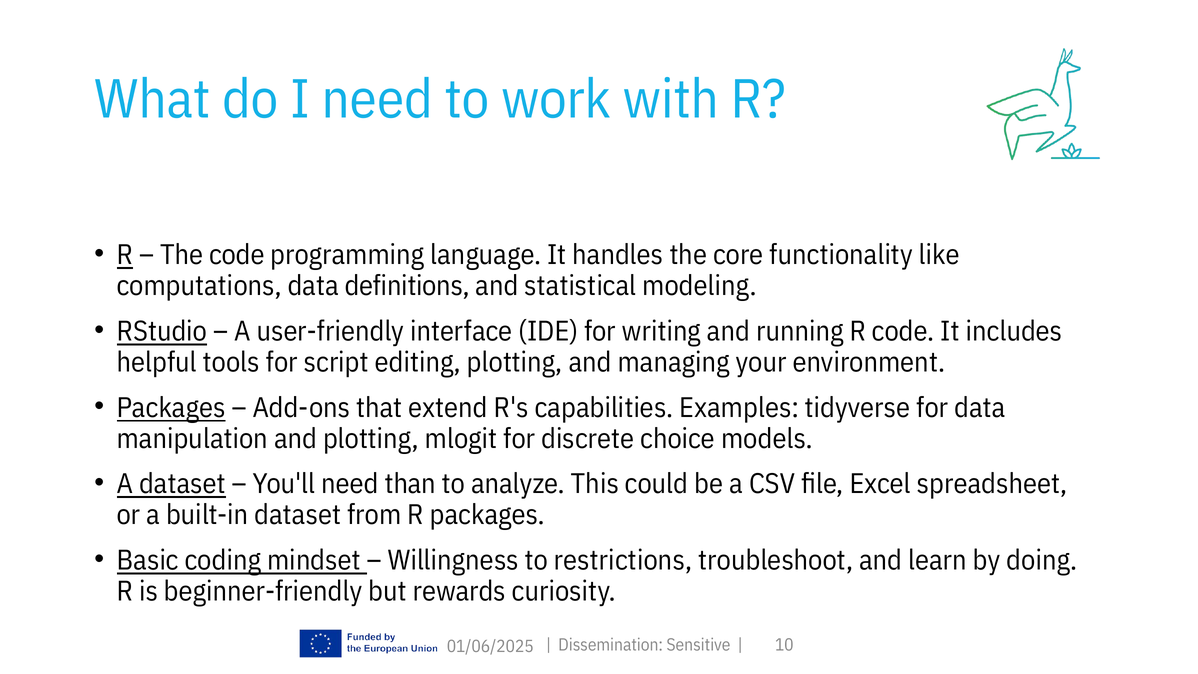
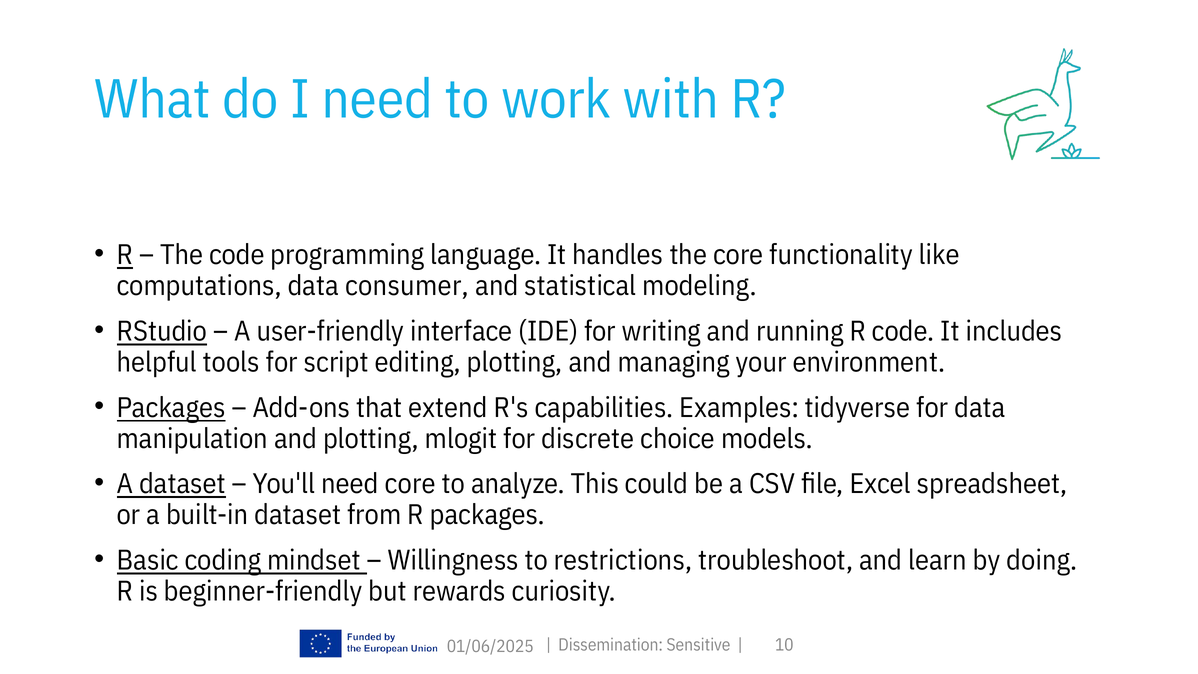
definitions: definitions -> consumer
need than: than -> core
